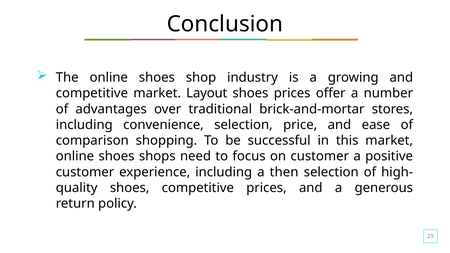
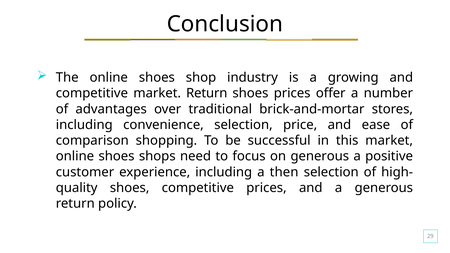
market Layout: Layout -> Return
on customer: customer -> generous
